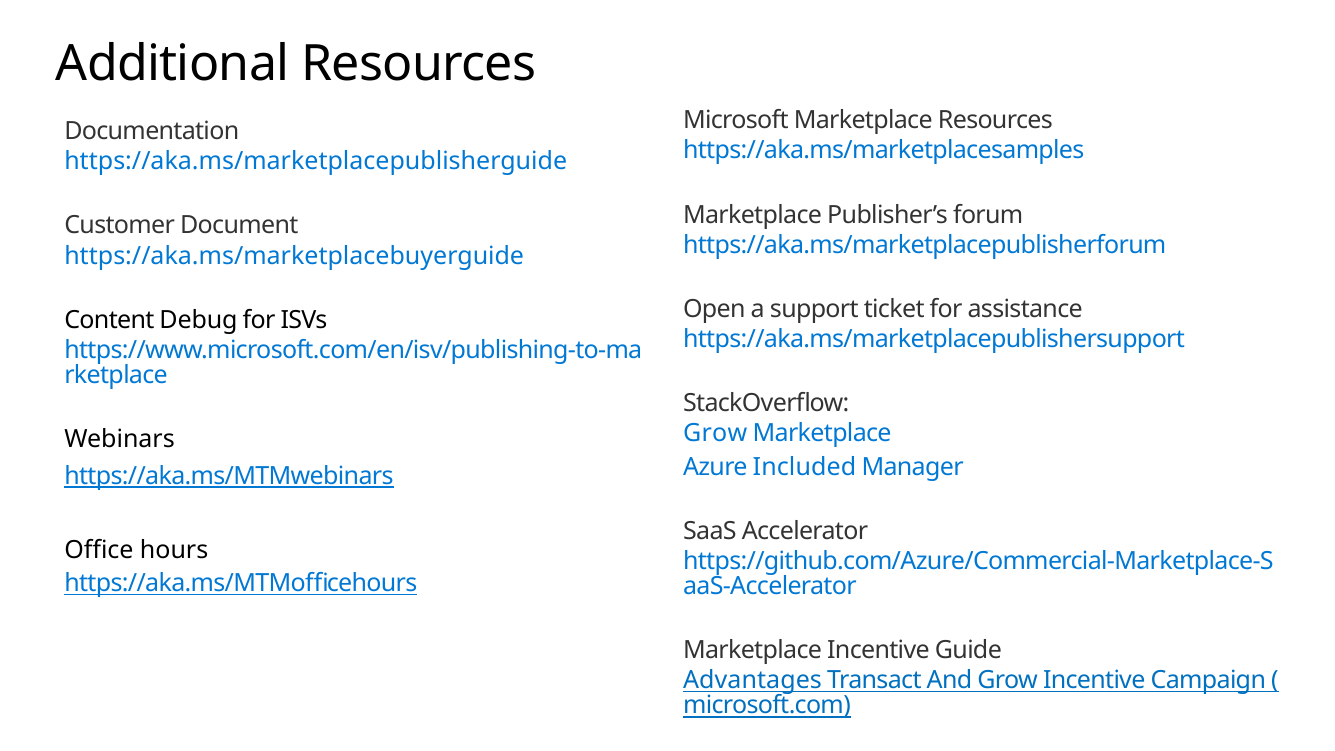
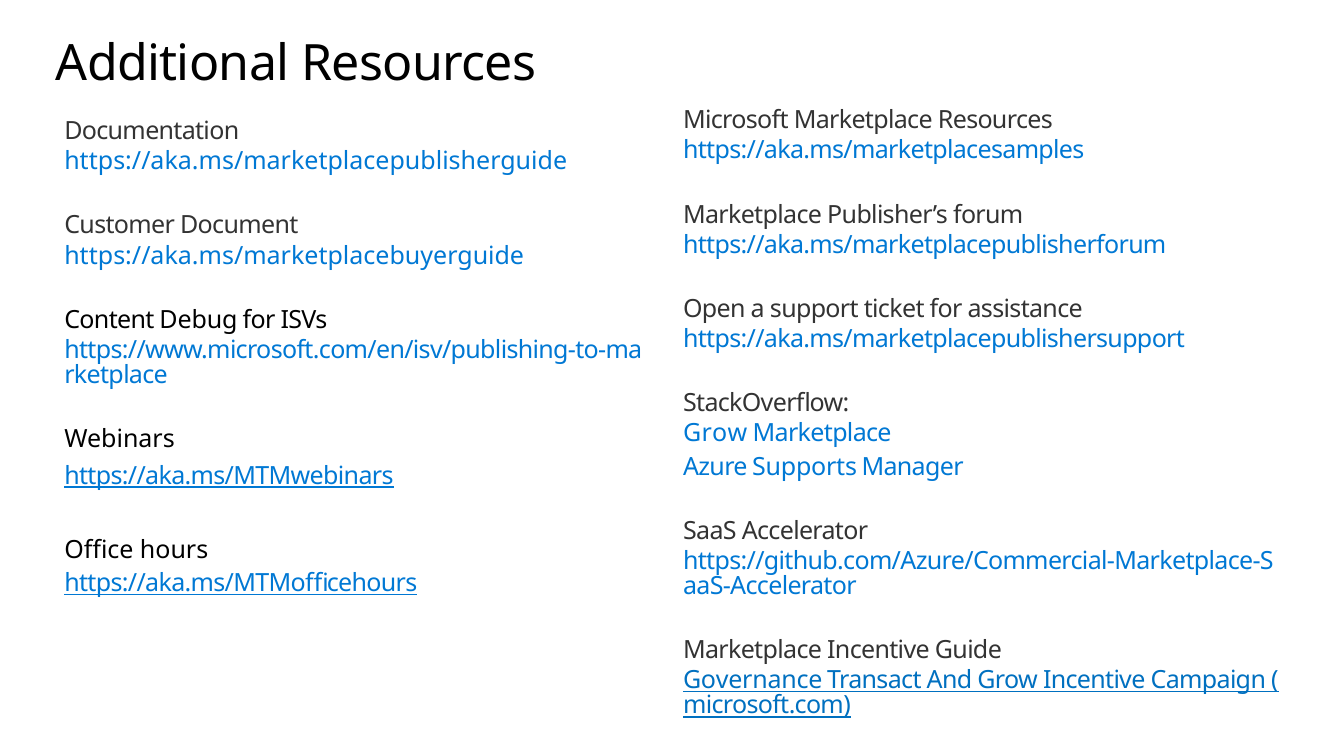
Included: Included -> Supports
Advantages: Advantages -> Governance
